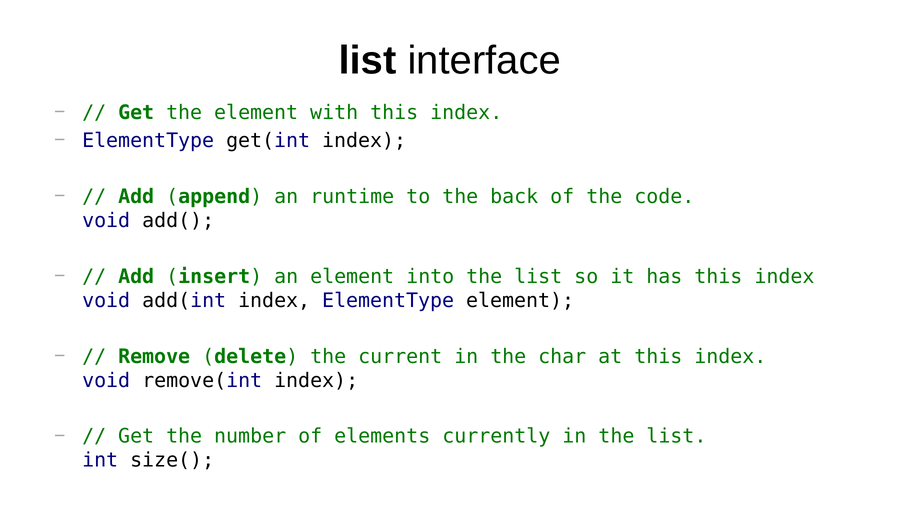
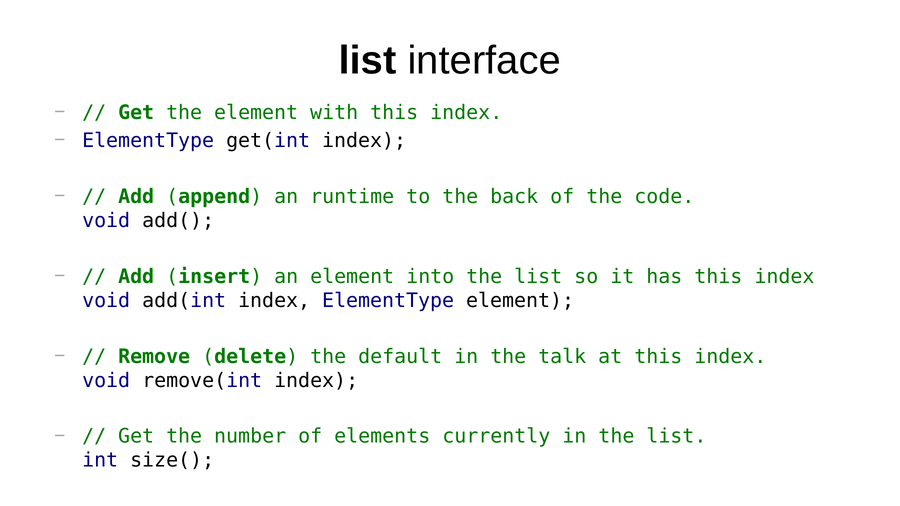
current: current -> default
char: char -> talk
